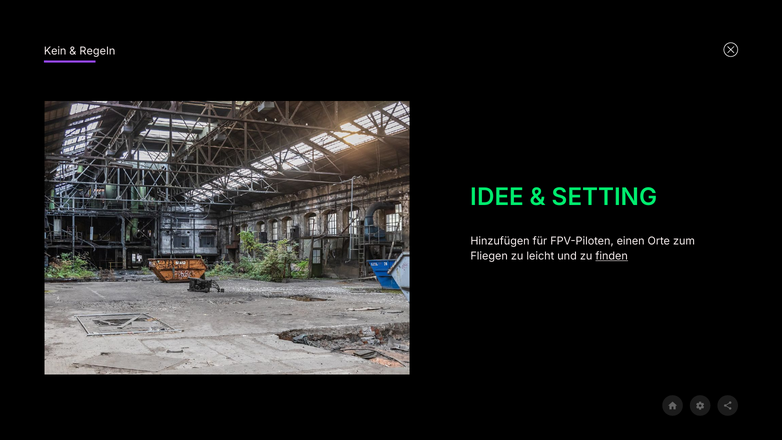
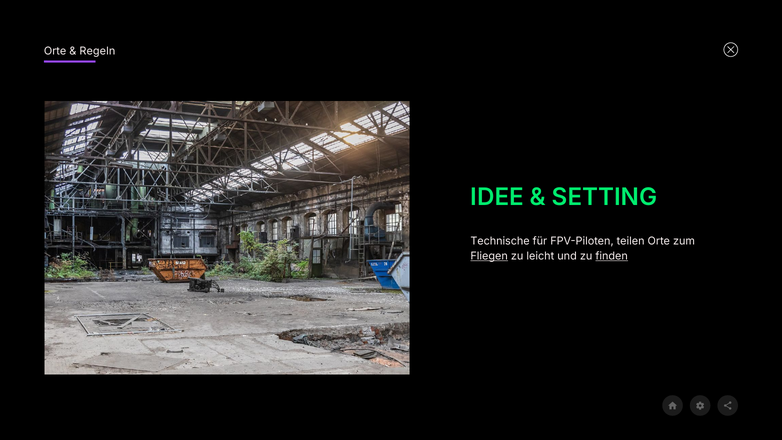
Kein at (55, 51): Kein -> Orte
Hinzufügen: Hinzufügen -> Technische
einen: einen -> teilen
Fliegen underline: none -> present
